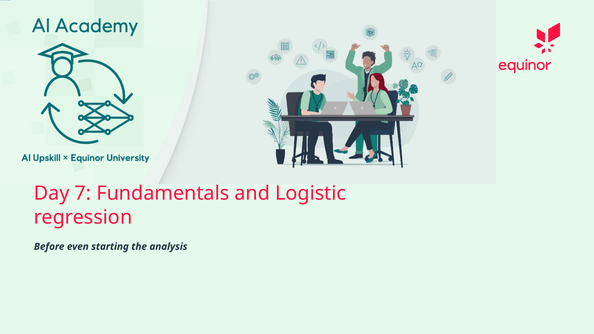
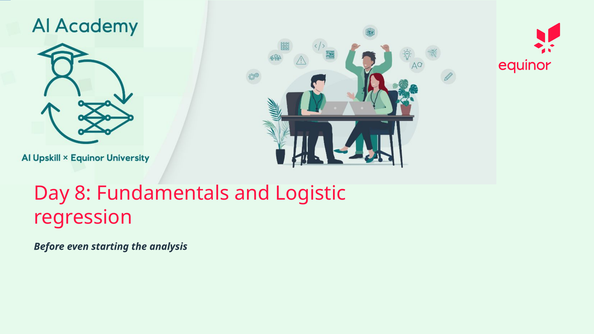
7: 7 -> 8
